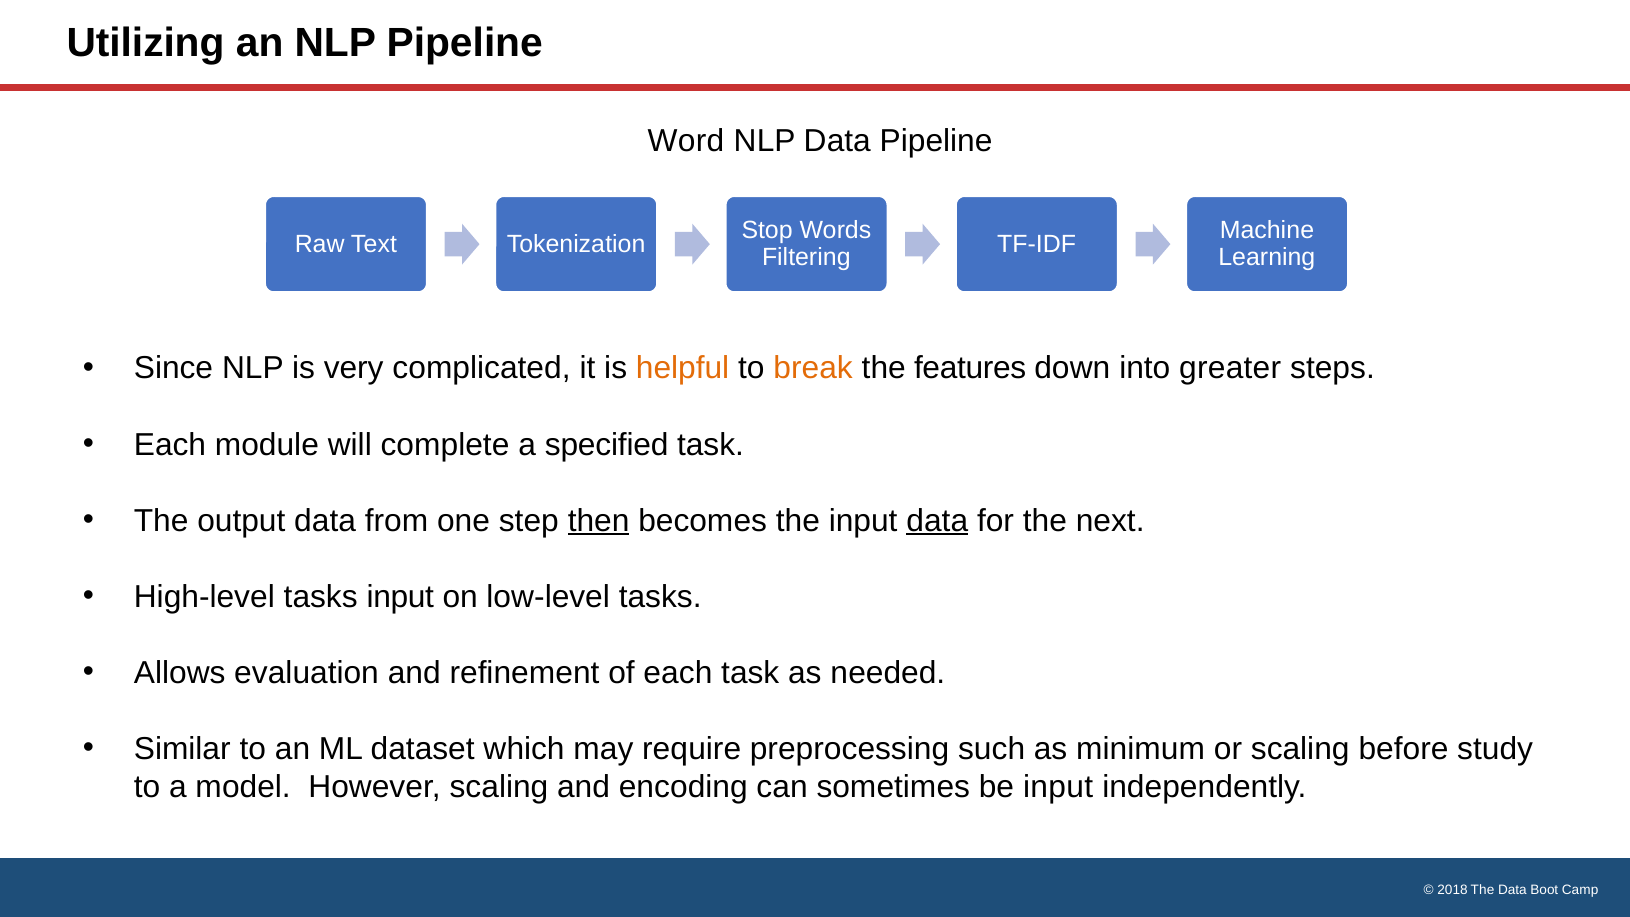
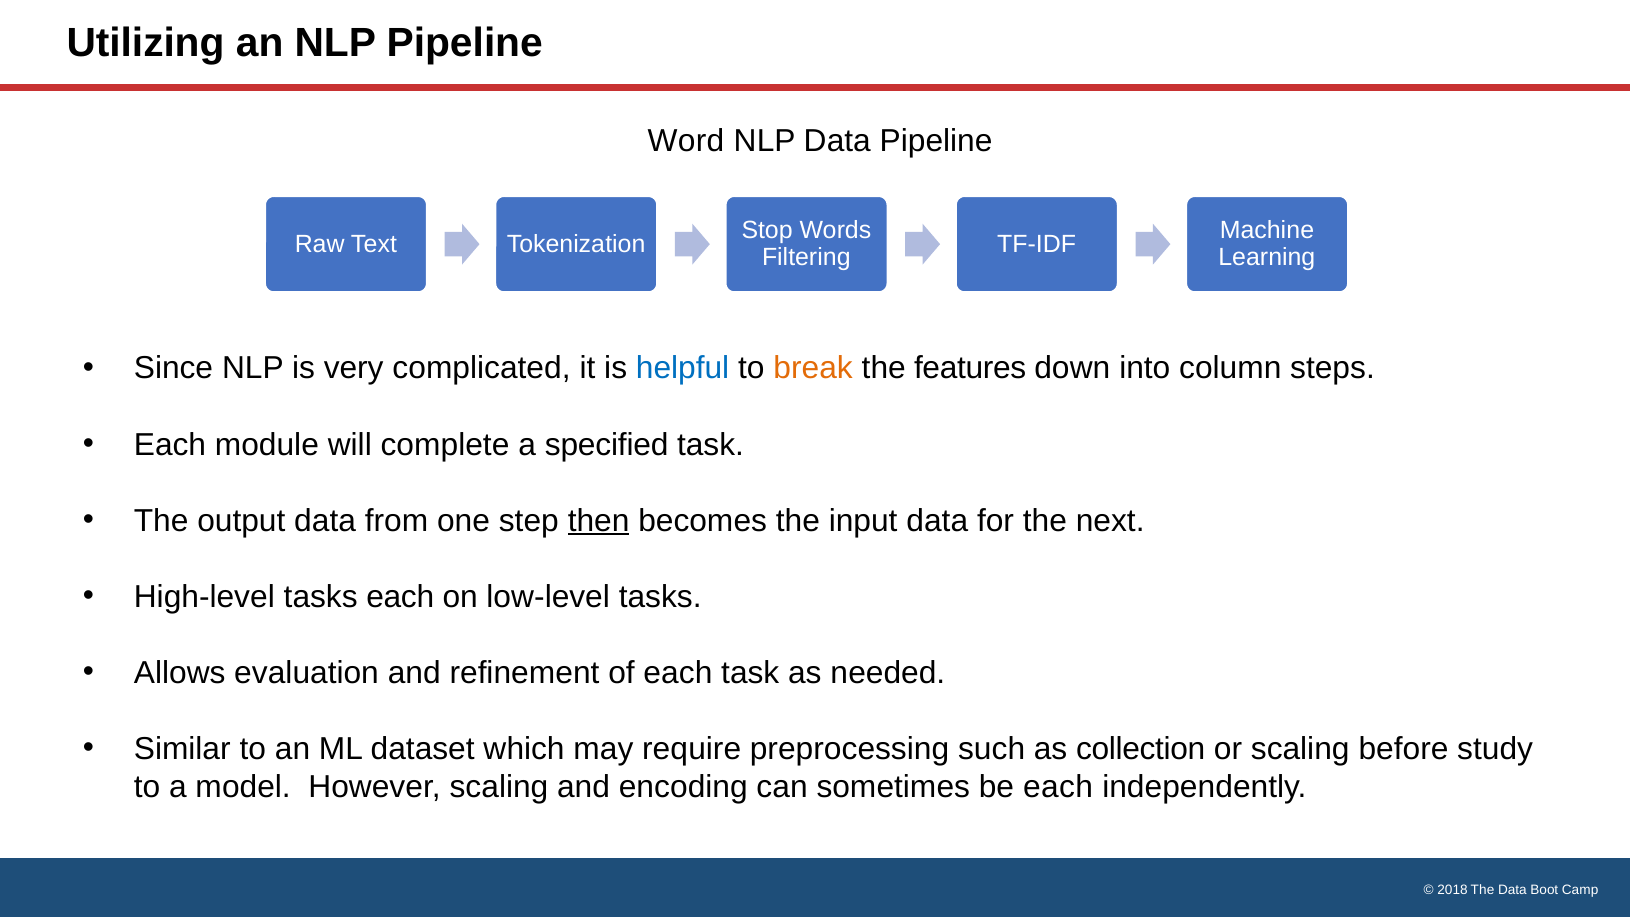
helpful colour: orange -> blue
greater: greater -> column
data at (937, 521) underline: present -> none
tasks input: input -> each
minimum: minimum -> collection
be input: input -> each
